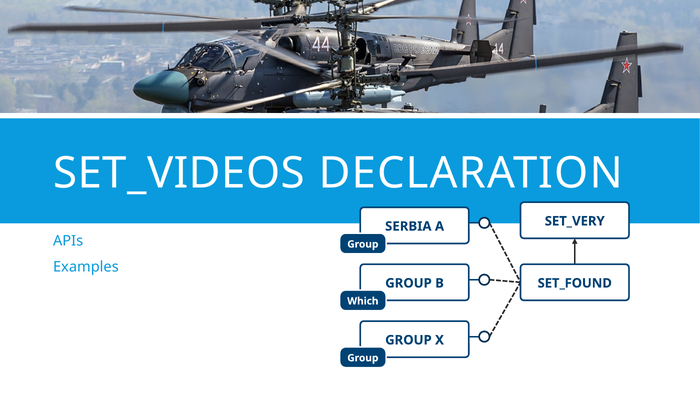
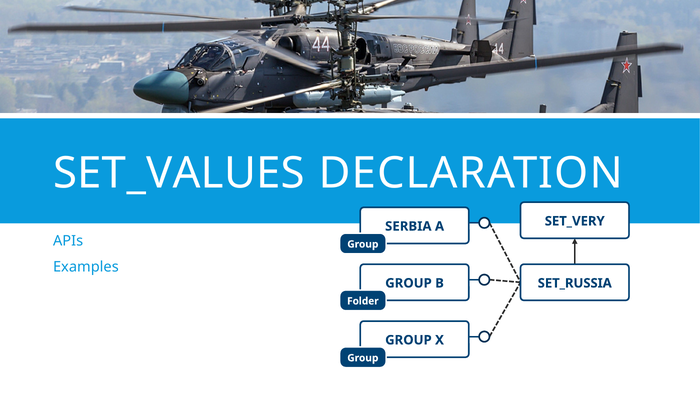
SET_VIDEOS: SET_VIDEOS -> SET_VALUES
SET_FOUND: SET_FOUND -> SET_RUSSIA
Which: Which -> Folder
